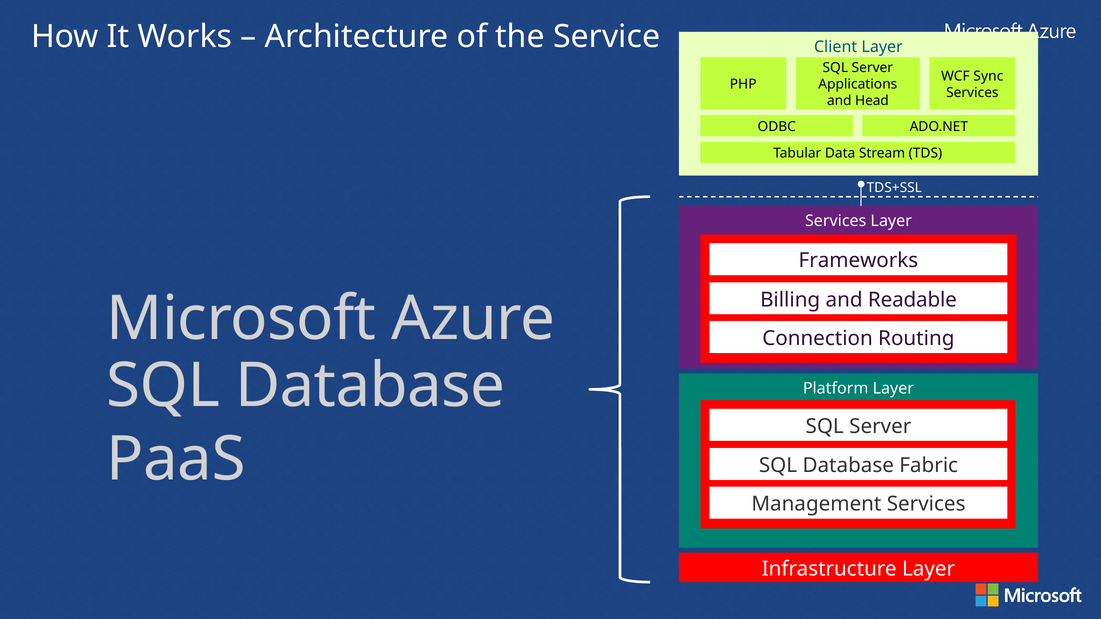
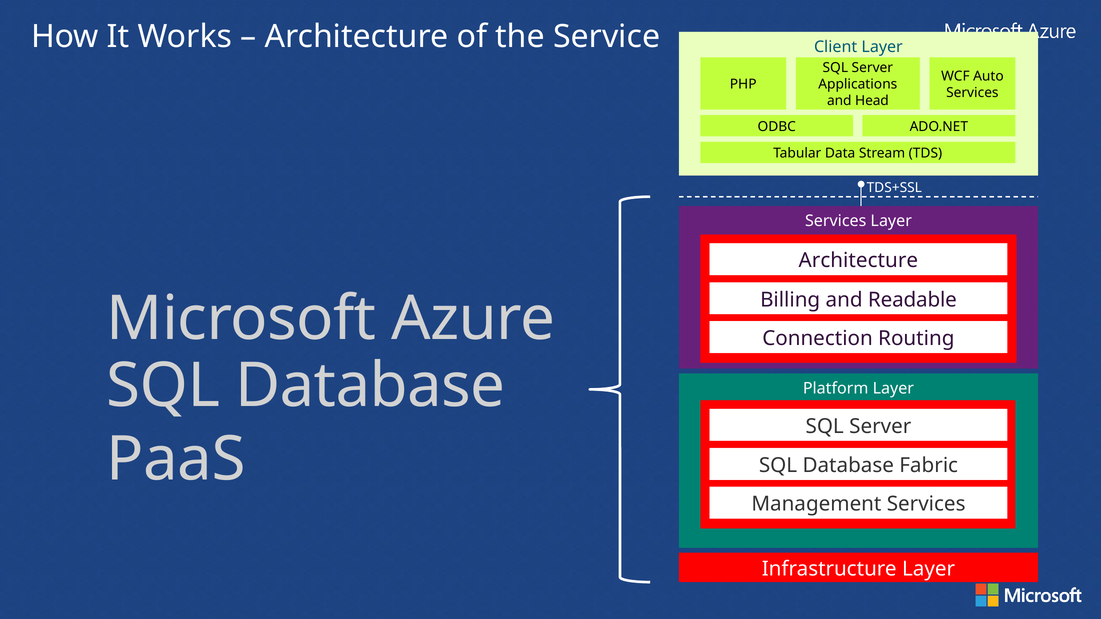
Sync: Sync -> Auto
Frameworks at (858, 261): Frameworks -> Architecture
